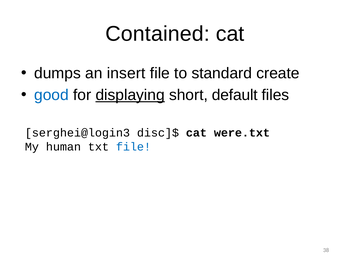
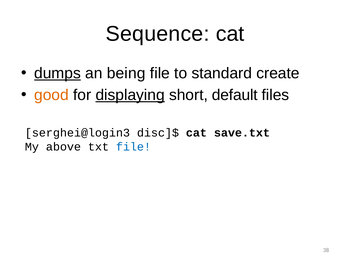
Contained: Contained -> Sequence
dumps underline: none -> present
insert: insert -> being
good colour: blue -> orange
were.txt: were.txt -> save.txt
human: human -> above
